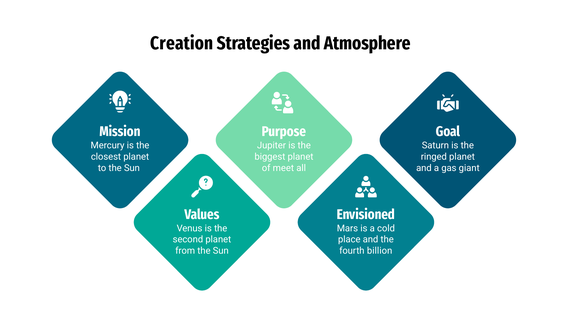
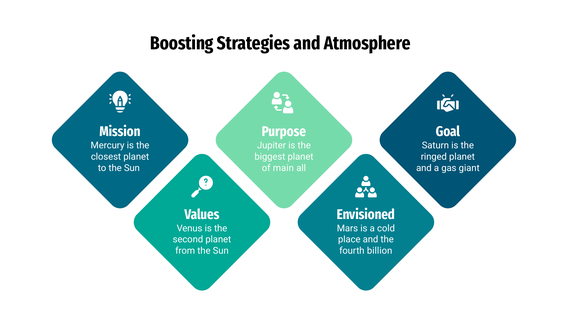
Creation: Creation -> Boosting
meet: meet -> main
